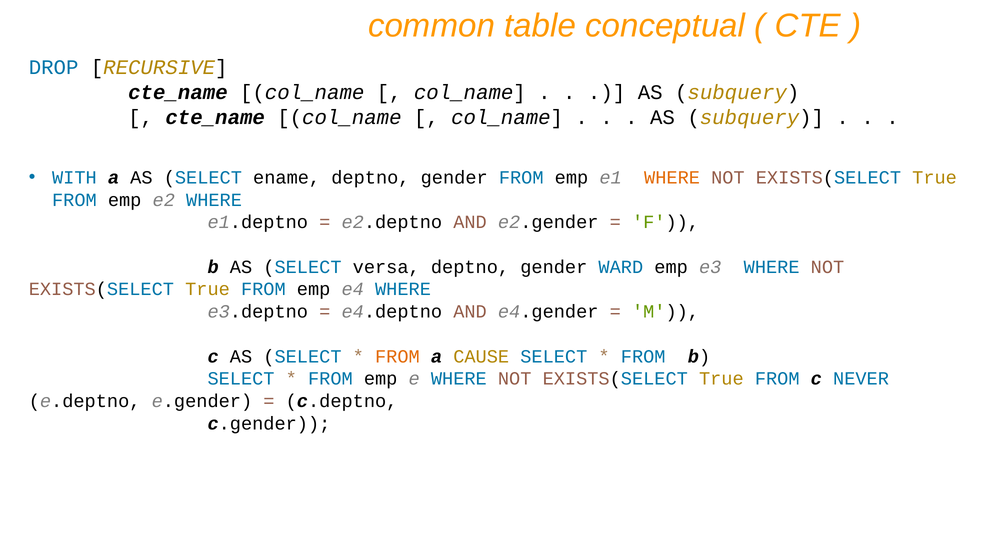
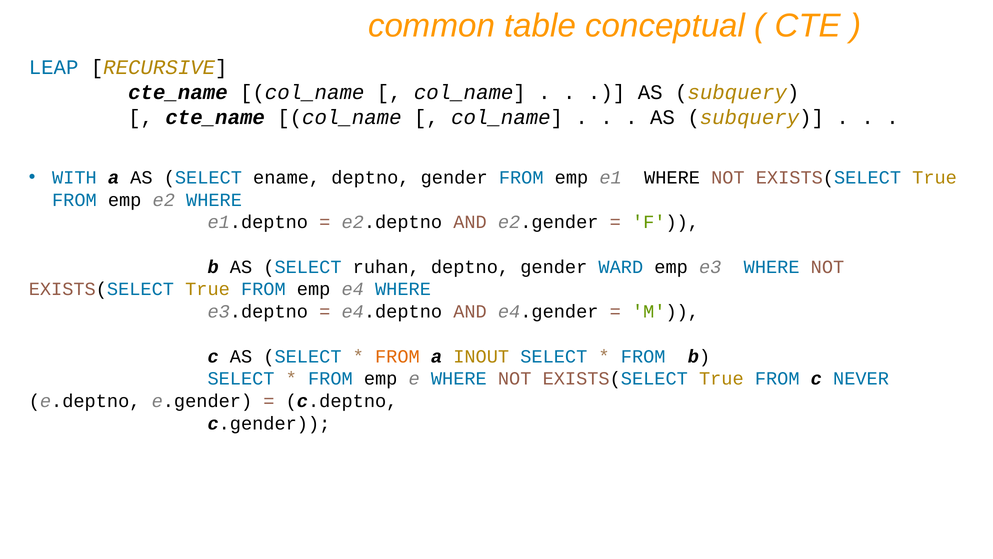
DROP: DROP -> LEAP
WHERE at (672, 177) colour: orange -> black
versa: versa -> ruhan
CAUSE: CAUSE -> INOUT
